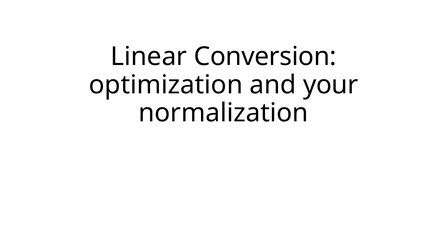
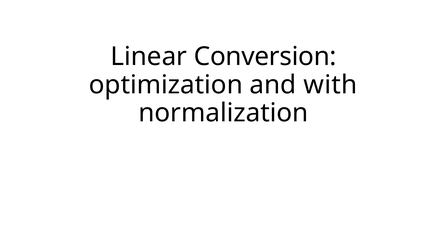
your: your -> with
